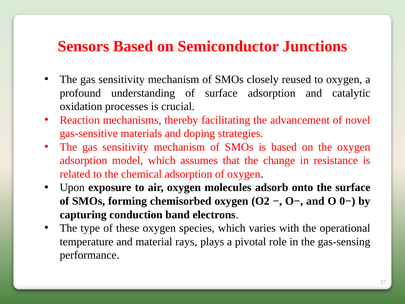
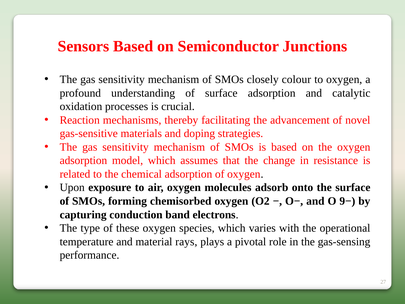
reused: reused -> colour
0−: 0− -> 9−
